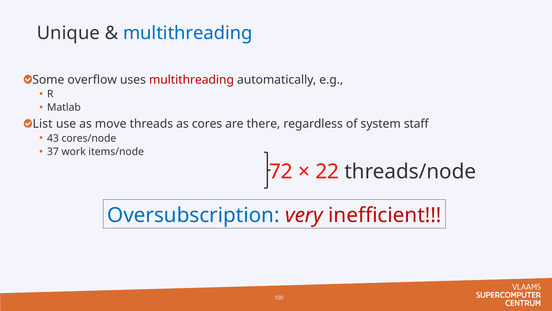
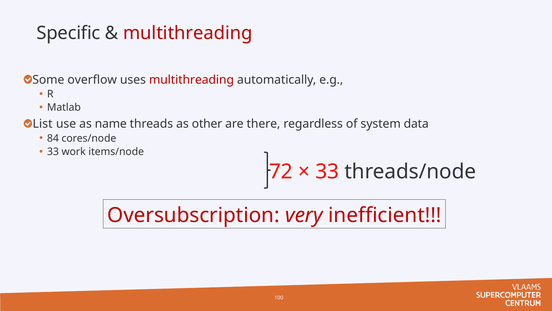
Unique: Unique -> Specific
multithreading at (188, 33) colour: blue -> red
move: move -> name
cores: cores -> other
staff: staff -> data
43: 43 -> 84
37 at (53, 151): 37 -> 33
22 at (327, 171): 22 -> 33
Oversubscription colour: blue -> red
